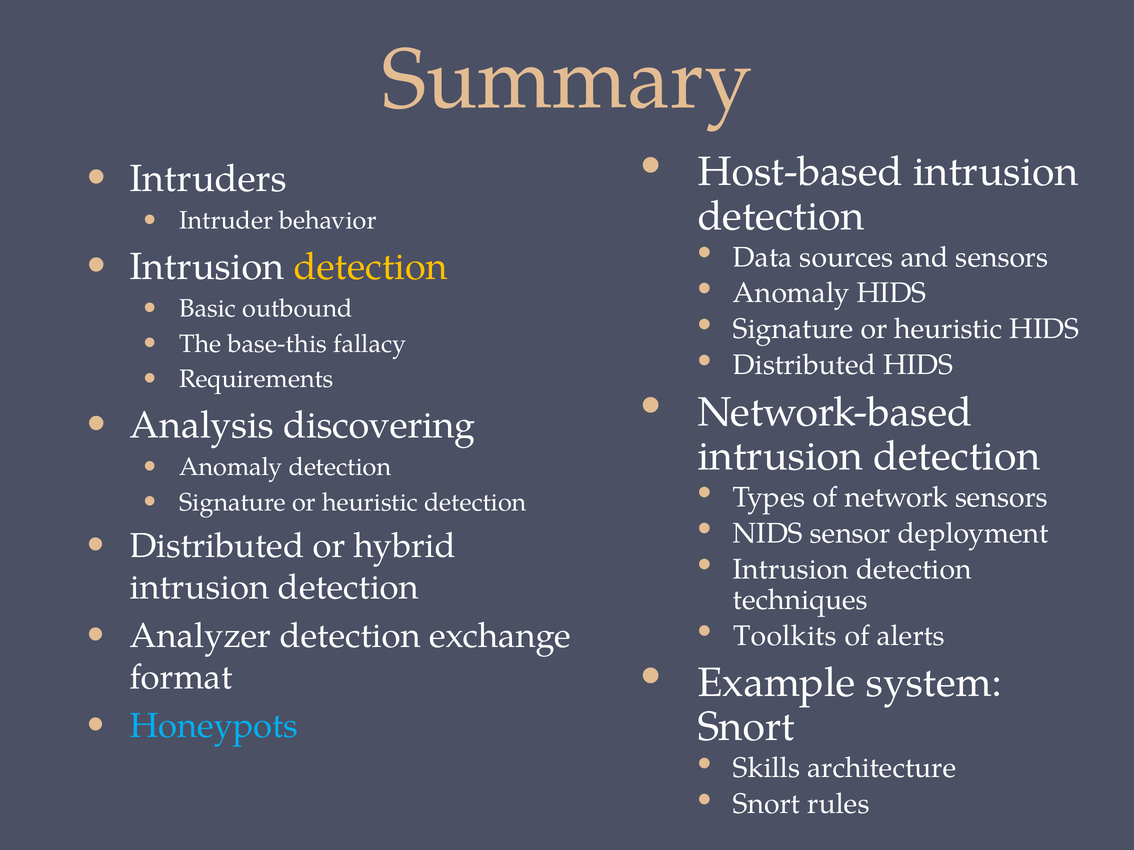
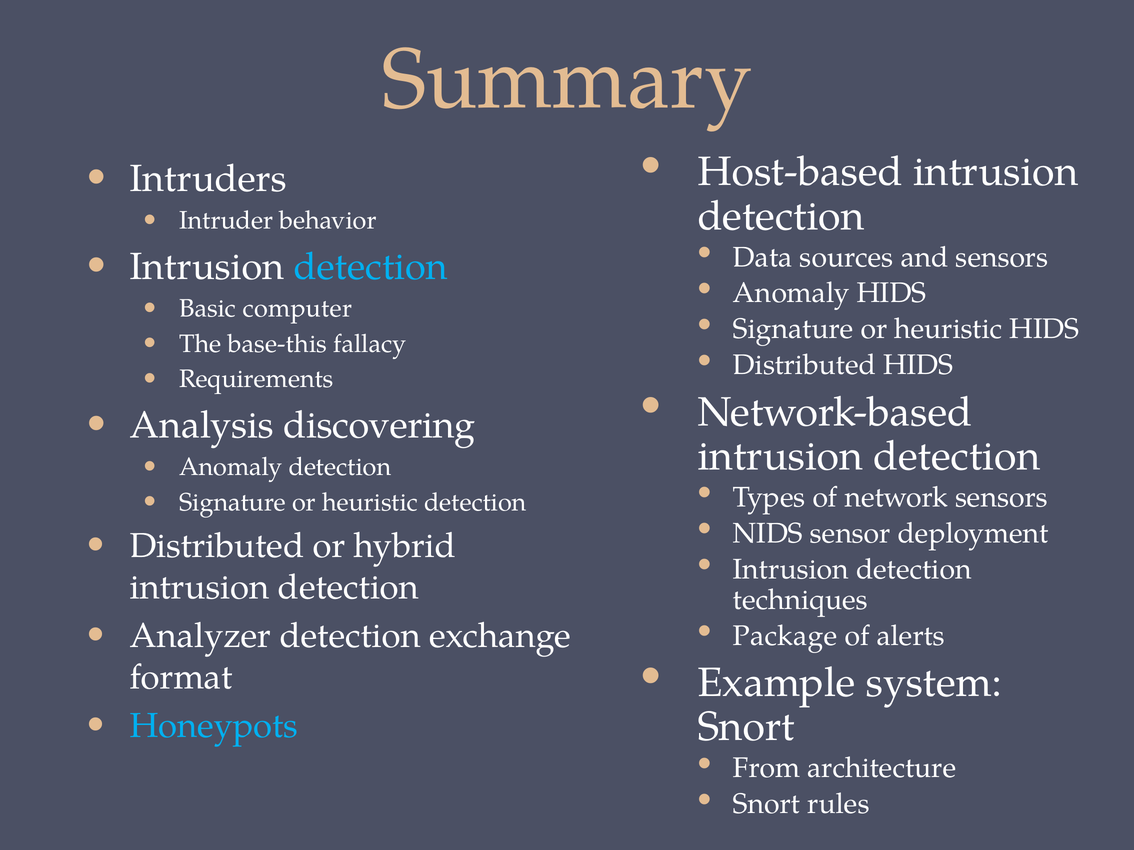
detection at (371, 267) colour: yellow -> light blue
outbound: outbound -> computer
Toolkits: Toolkits -> Package
Skills: Skills -> From
